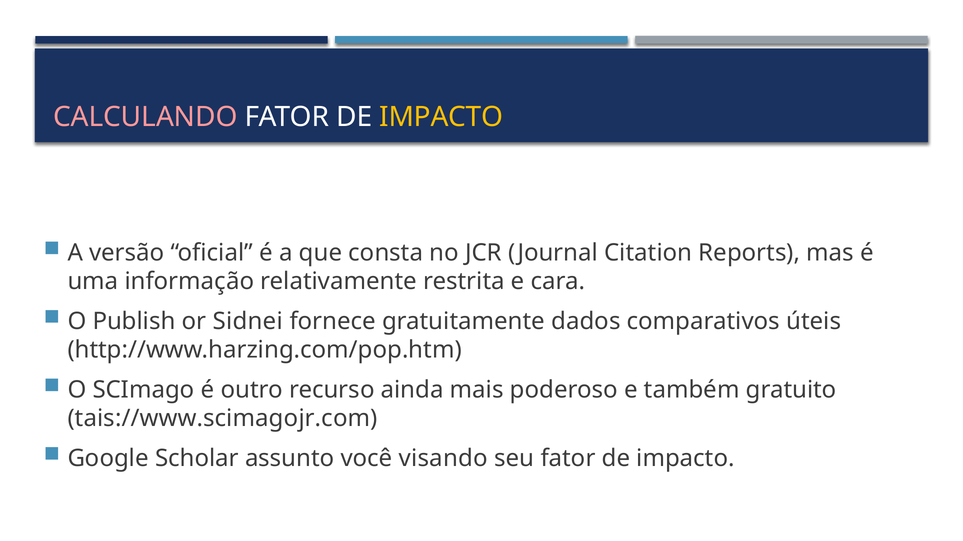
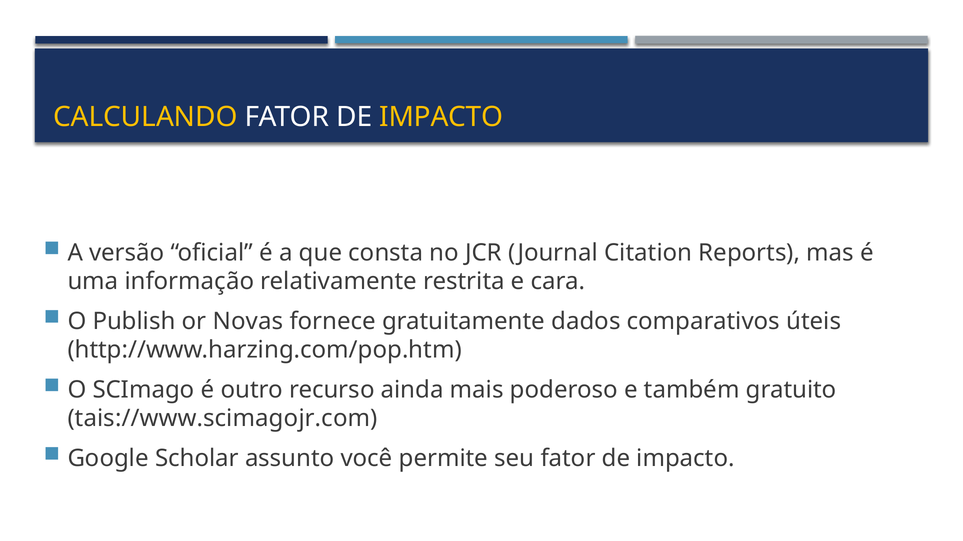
CALCULANDO colour: pink -> yellow
Sidnei: Sidnei -> Novas
visando: visando -> permite
